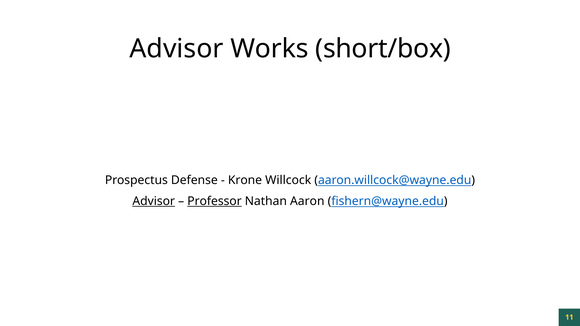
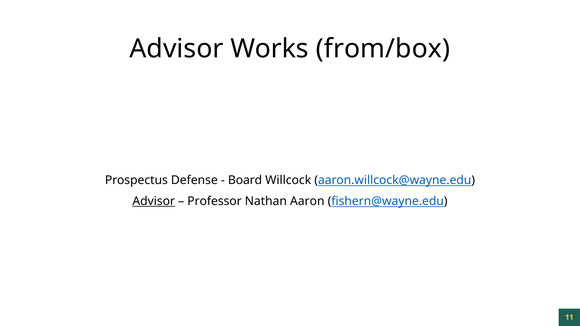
short/box: short/box -> from/box
Krone: Krone -> Board
Professor underline: present -> none
